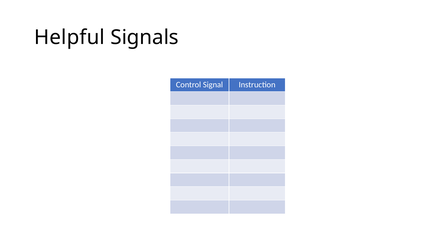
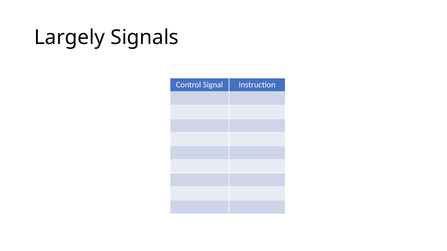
Helpful: Helpful -> Largely
